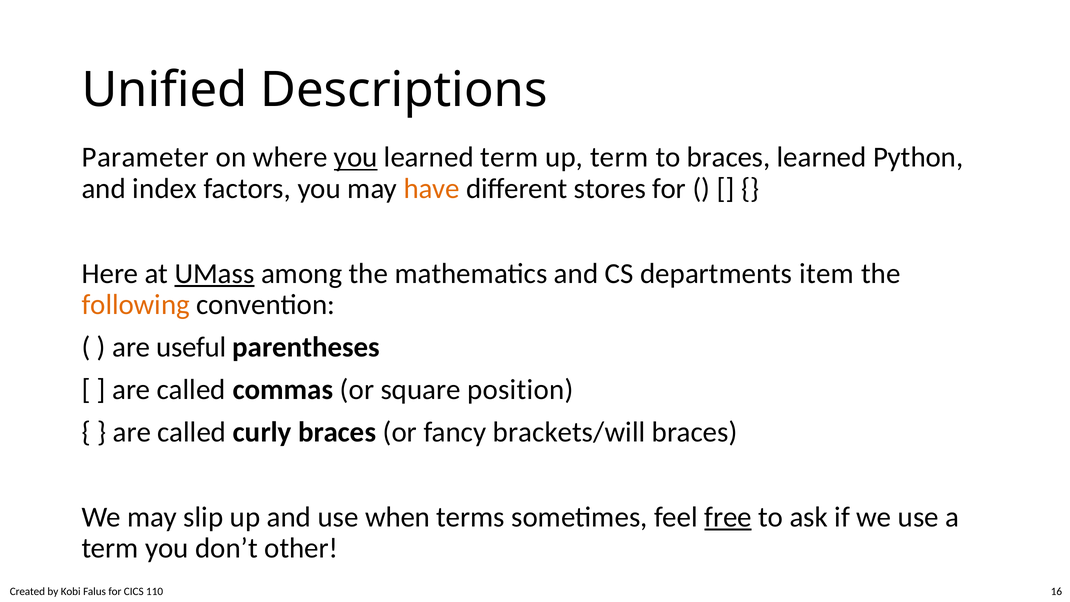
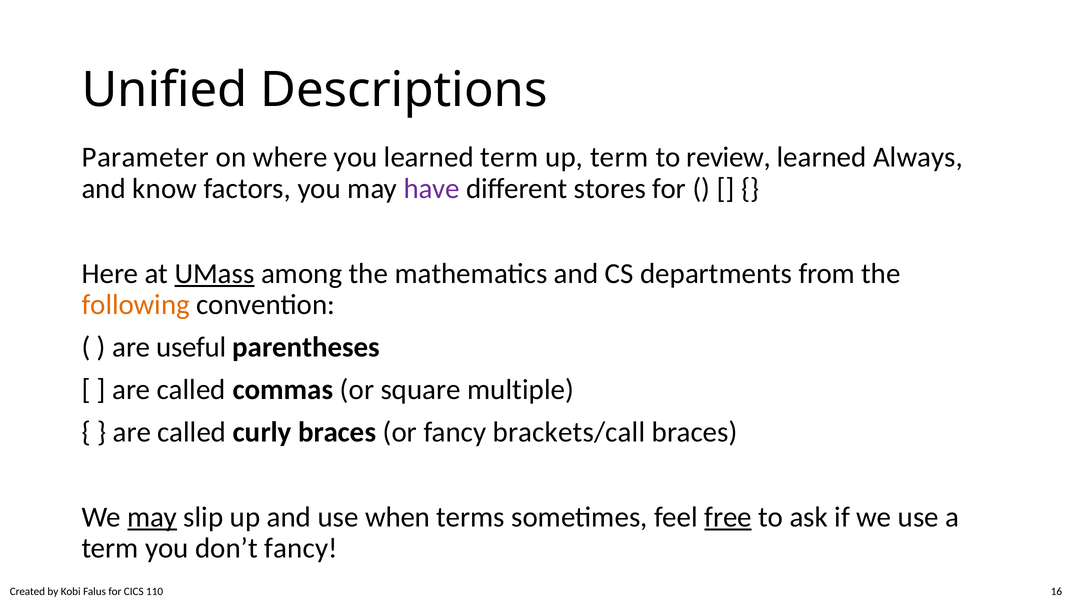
you at (356, 157) underline: present -> none
to braces: braces -> review
Python: Python -> Always
index: index -> know
have colour: orange -> purple
item: item -> from
position: position -> multiple
brackets/will: brackets/will -> brackets/call
may at (152, 517) underline: none -> present
don’t other: other -> fancy
